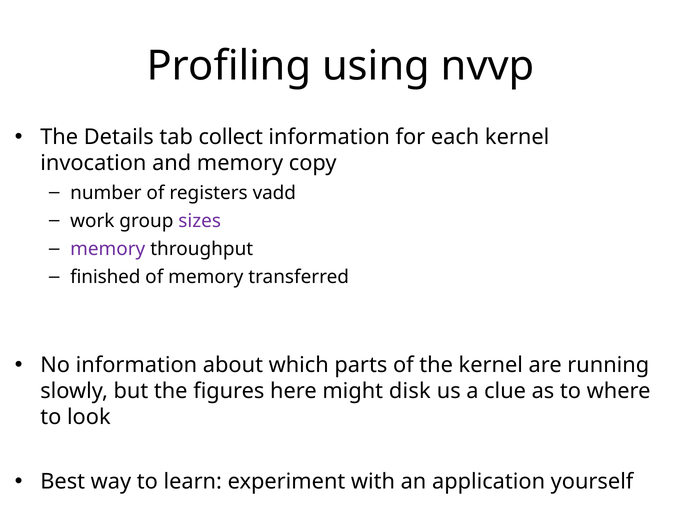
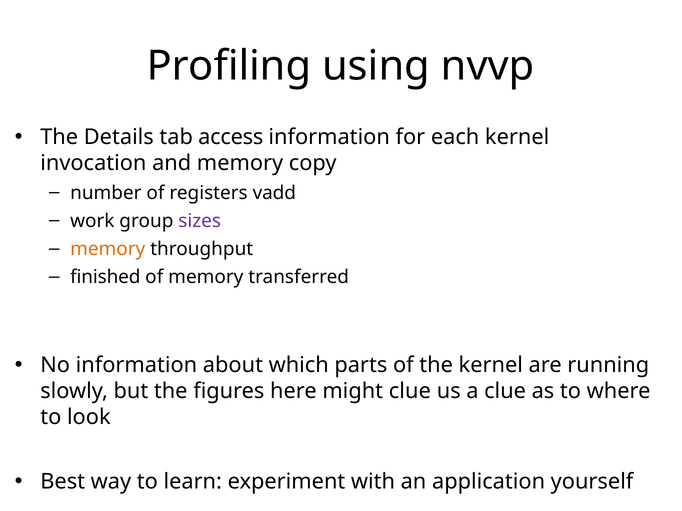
collect: collect -> access
memory at (108, 249) colour: purple -> orange
might disk: disk -> clue
